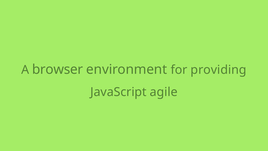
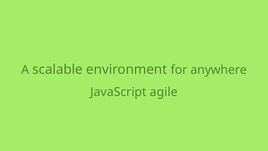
browser: browser -> scalable
providing: providing -> anywhere
